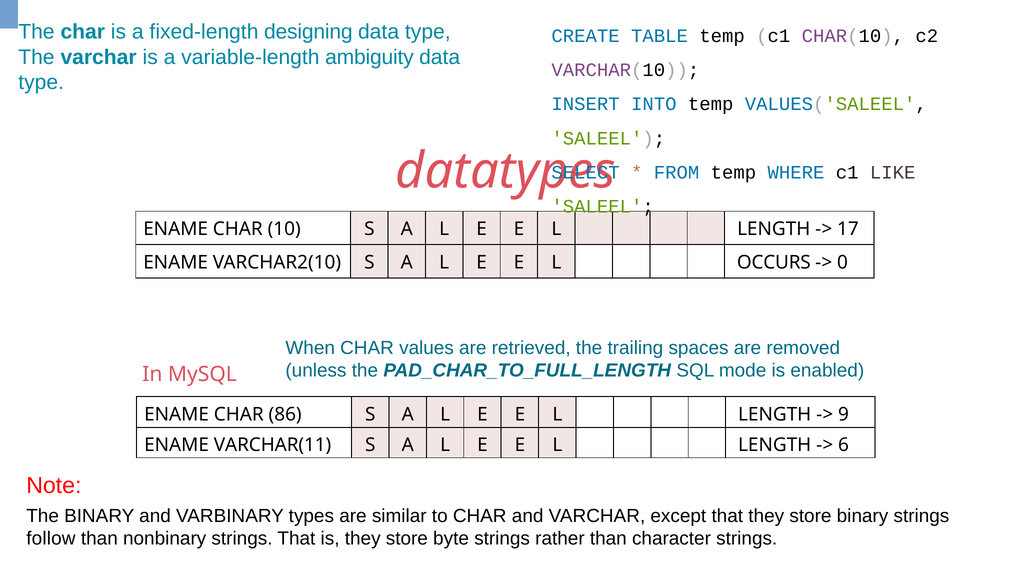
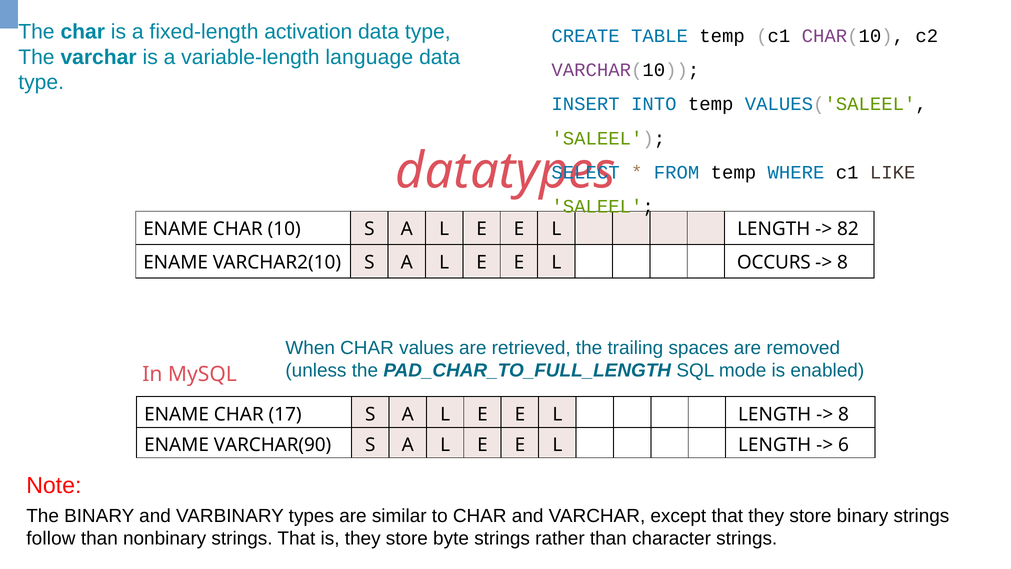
designing: designing -> activation
ambiguity: ambiguity -> language
17: 17 -> 82
0 at (842, 262): 0 -> 8
86: 86 -> 17
9 at (843, 414): 9 -> 8
VARCHAR(11: VARCHAR(11 -> VARCHAR(90
